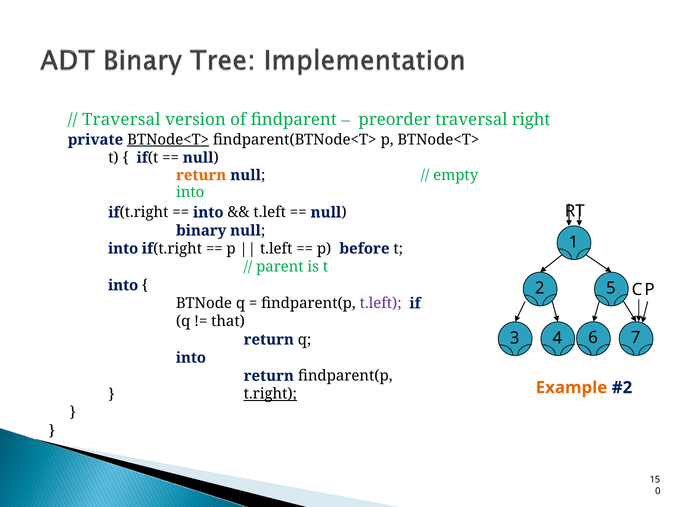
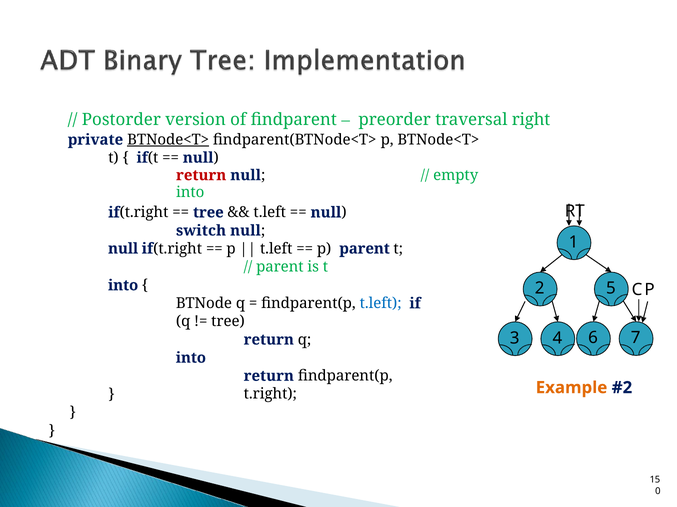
Traversal at (121, 120): Traversal -> Postorder
return at (201, 176) colour: orange -> red
into at (208, 213): into -> tree
binary: binary -> switch
into at (123, 249): into -> null
p before: before -> parent
t.left at (381, 304) colour: purple -> blue
that at (228, 322): that -> tree
t.right underline: present -> none
